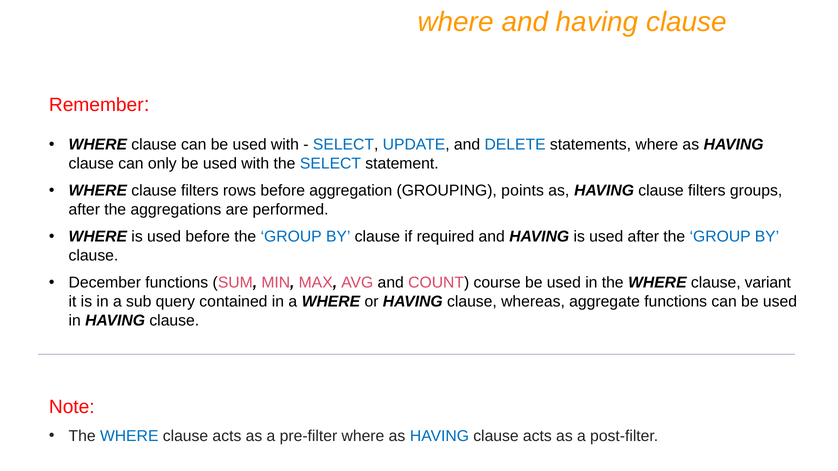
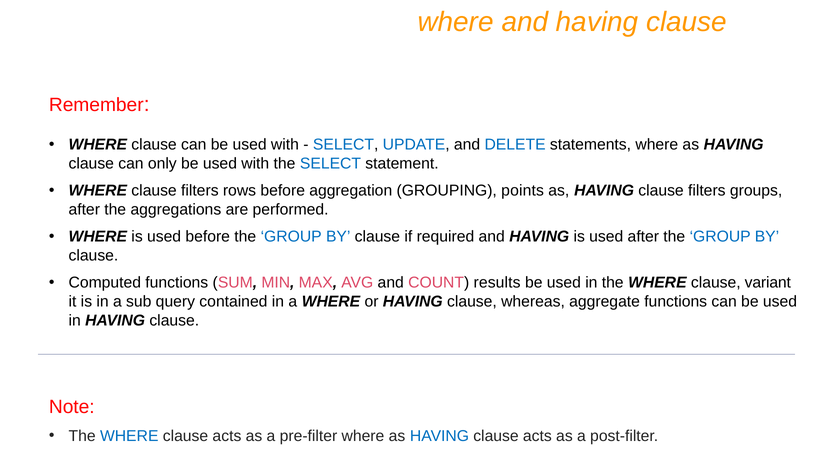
December: December -> Computed
course: course -> results
